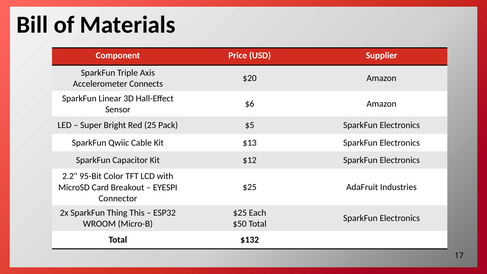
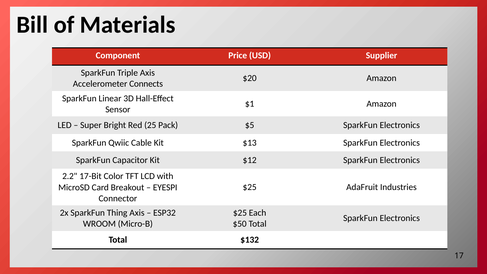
$6: $6 -> $1
95-Bit: 95-Bit -> 17-Bit
Thing This: This -> Axis
